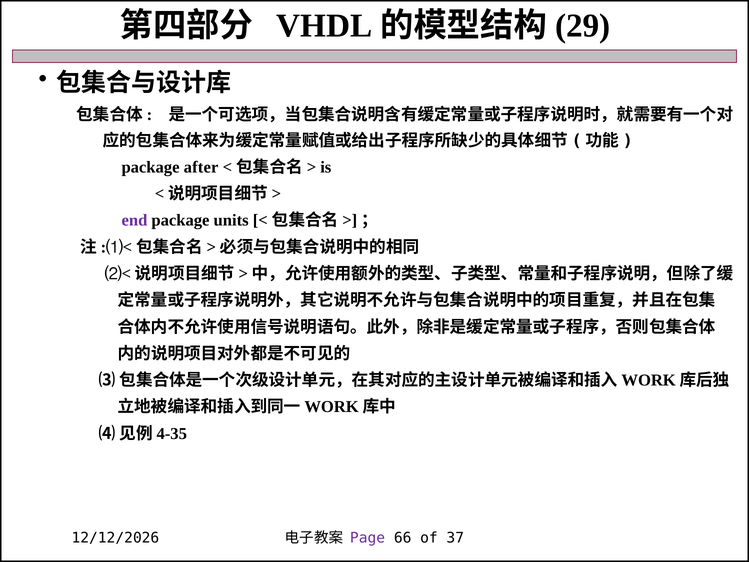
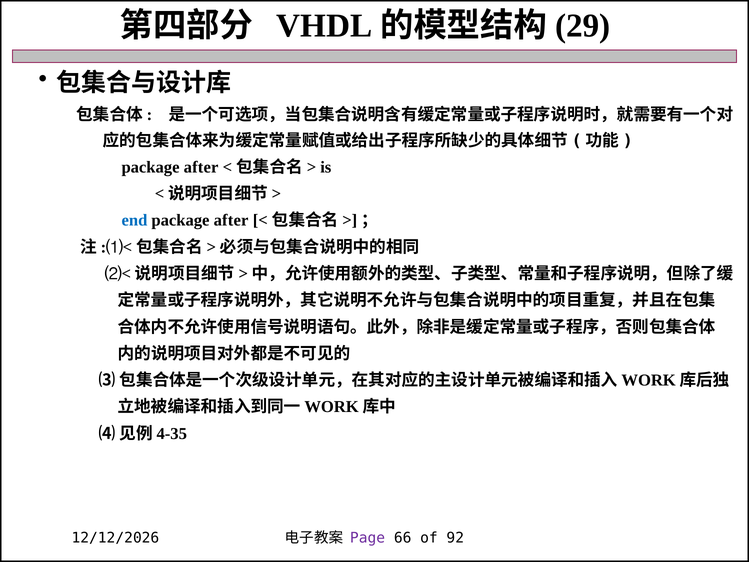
end colour: purple -> blue
units at (231, 220): units -> after
37: 37 -> 92
